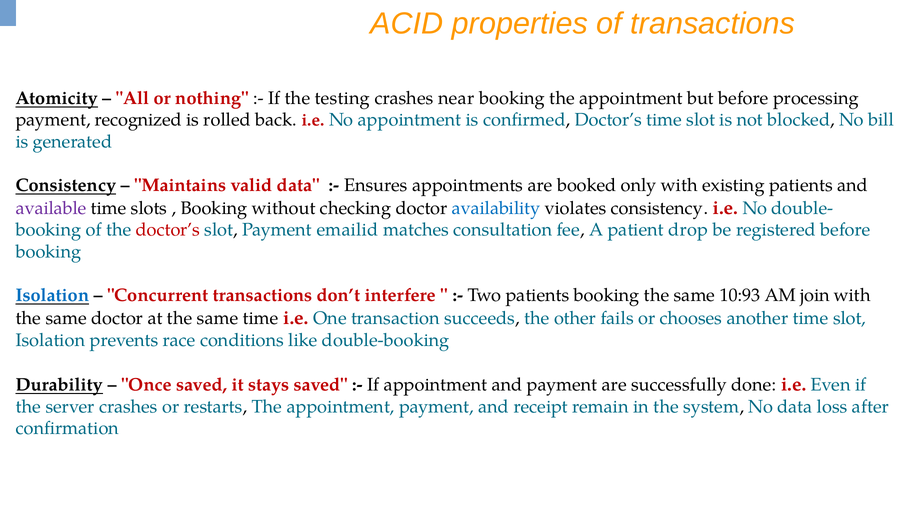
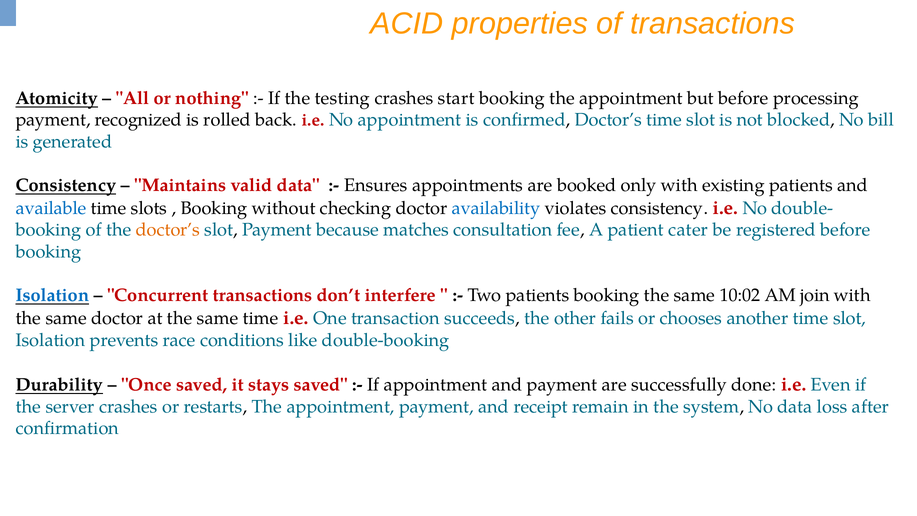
near: near -> start
available colour: purple -> blue
doctor’s at (168, 230) colour: red -> orange
emailid: emailid -> because
drop: drop -> cater
10:93: 10:93 -> 10:02
